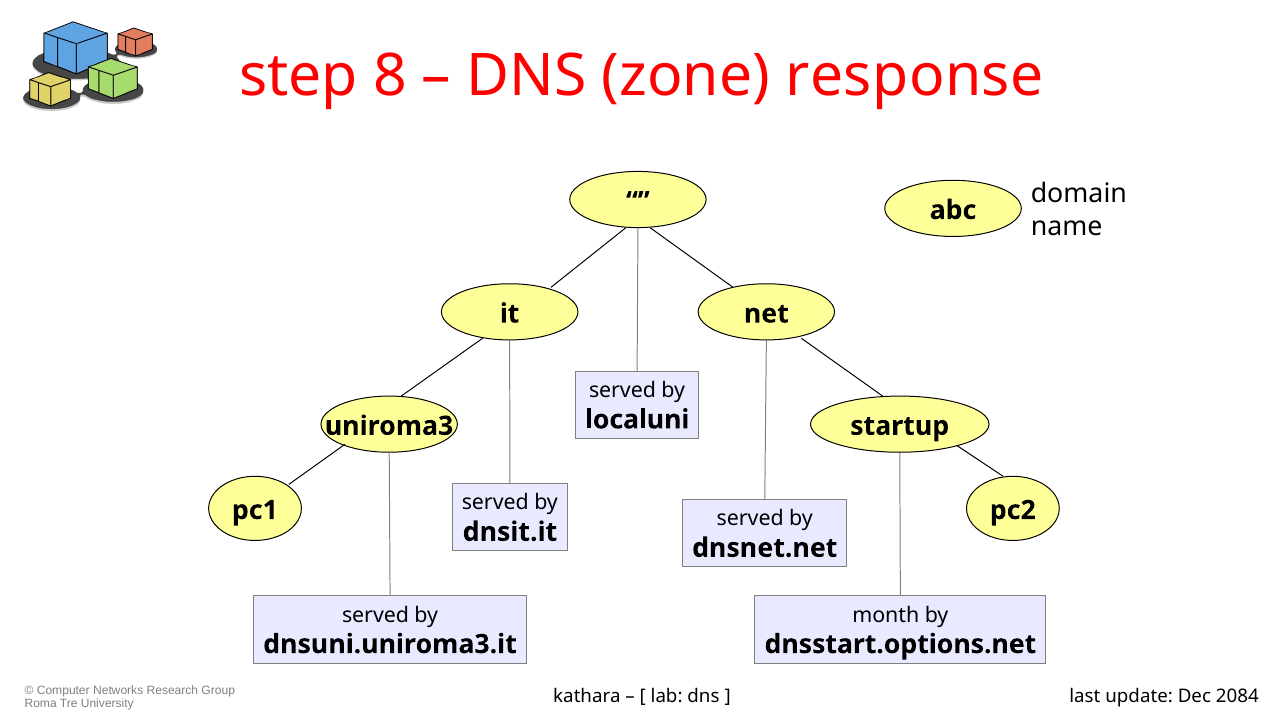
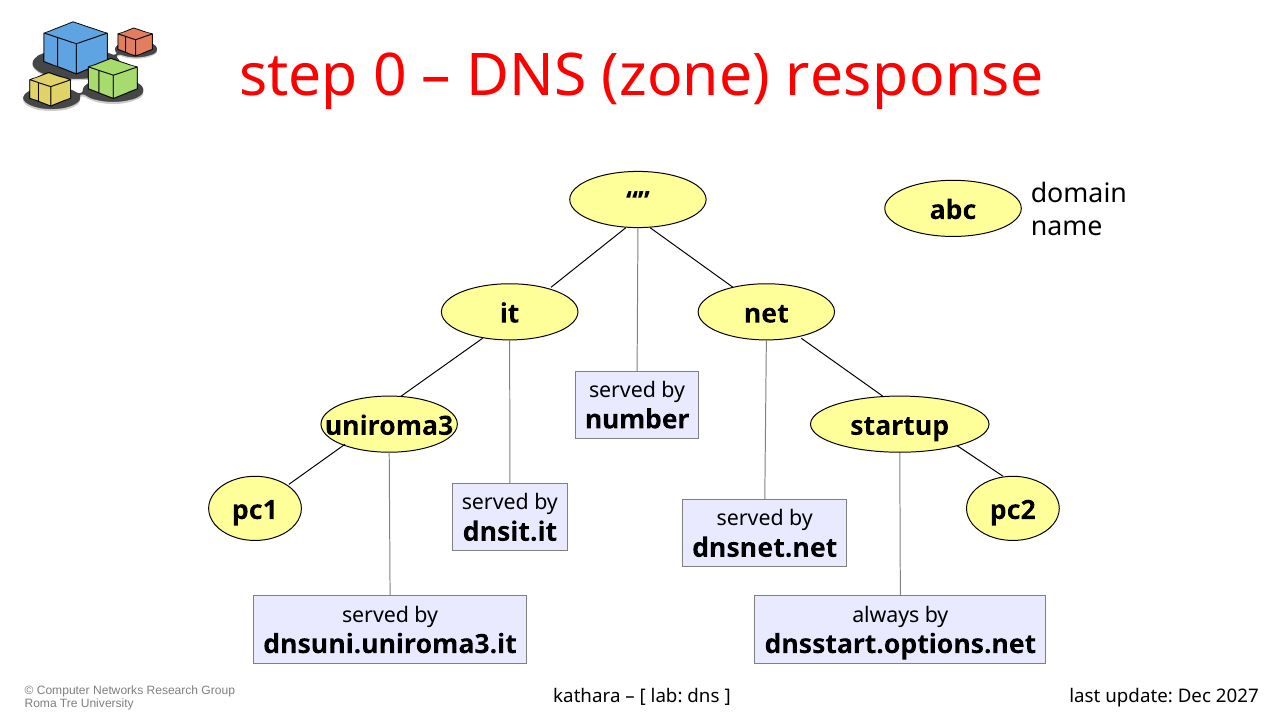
8: 8 -> 0
localuni: localuni -> number
month: month -> always
2084: 2084 -> 2027
